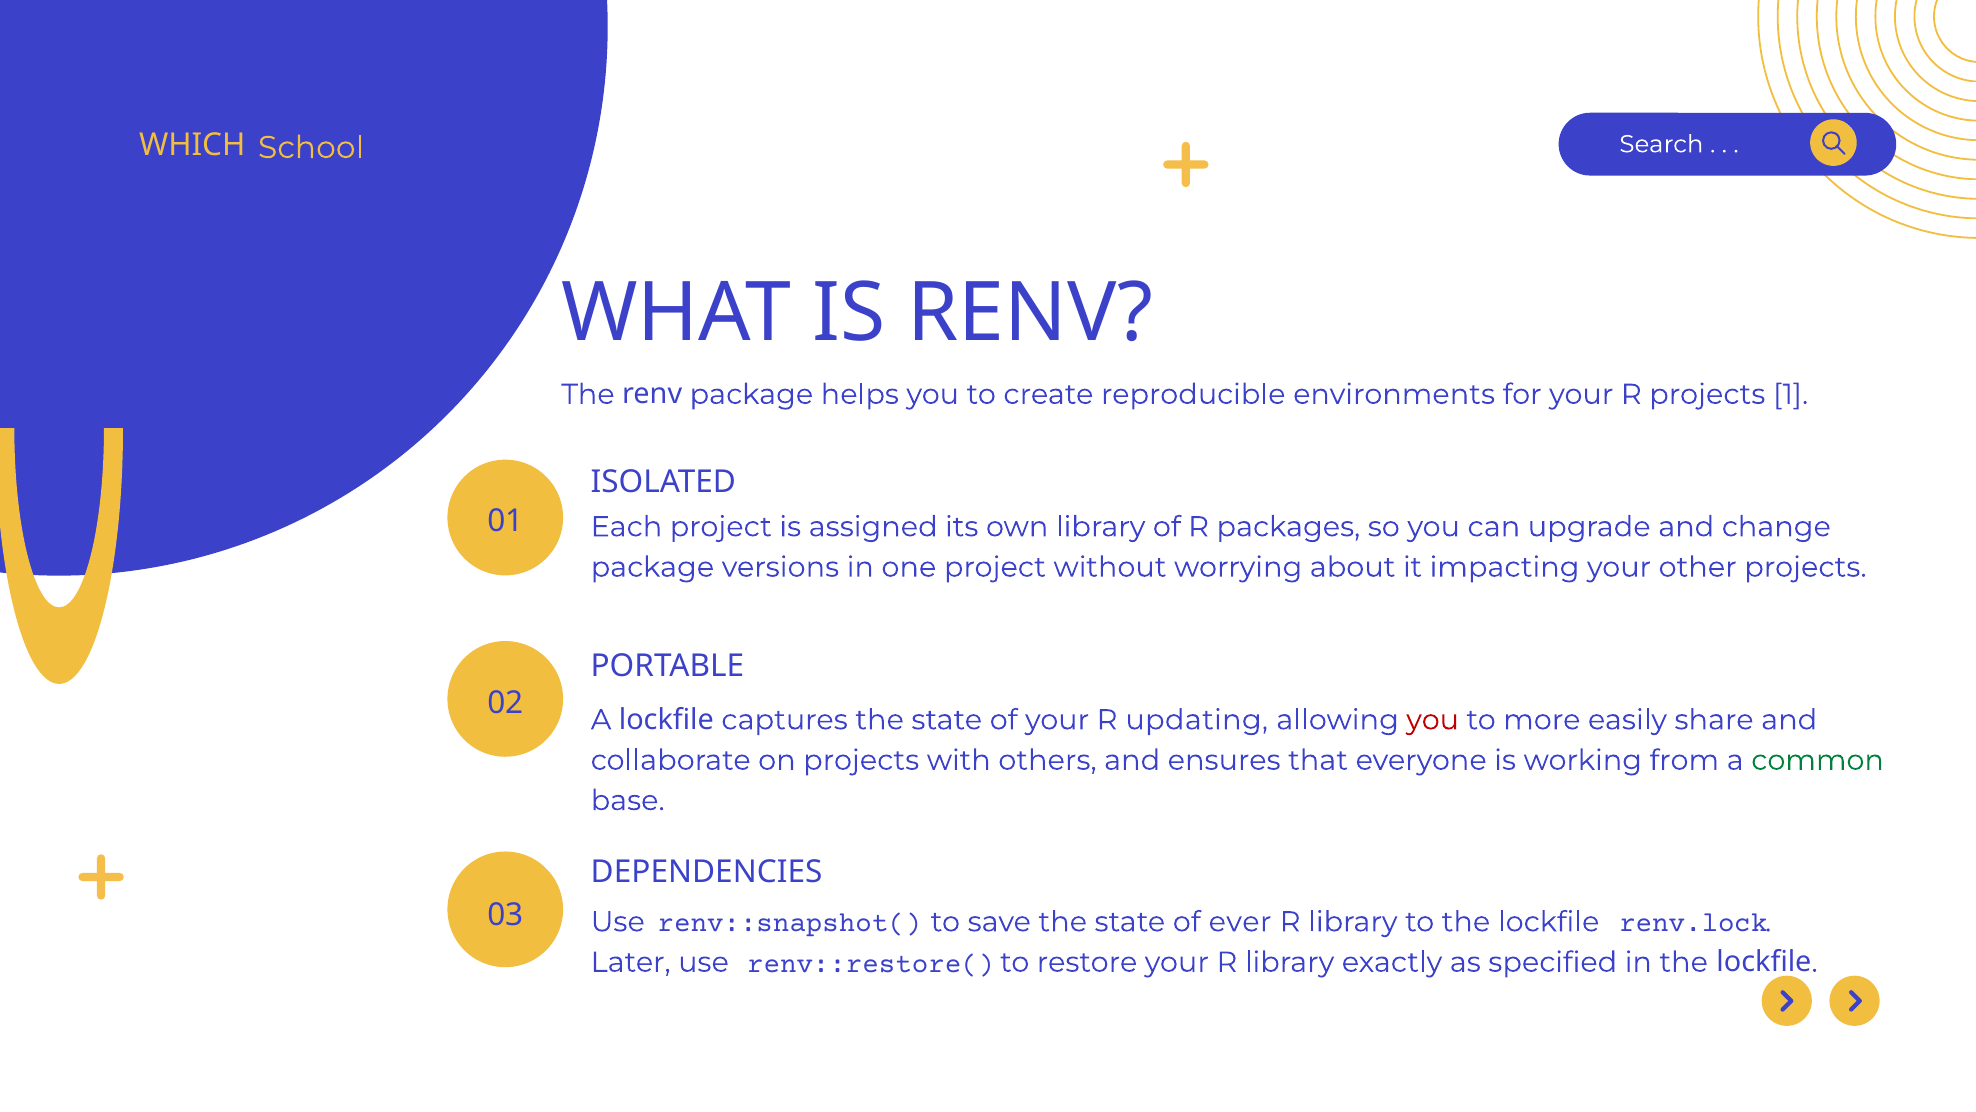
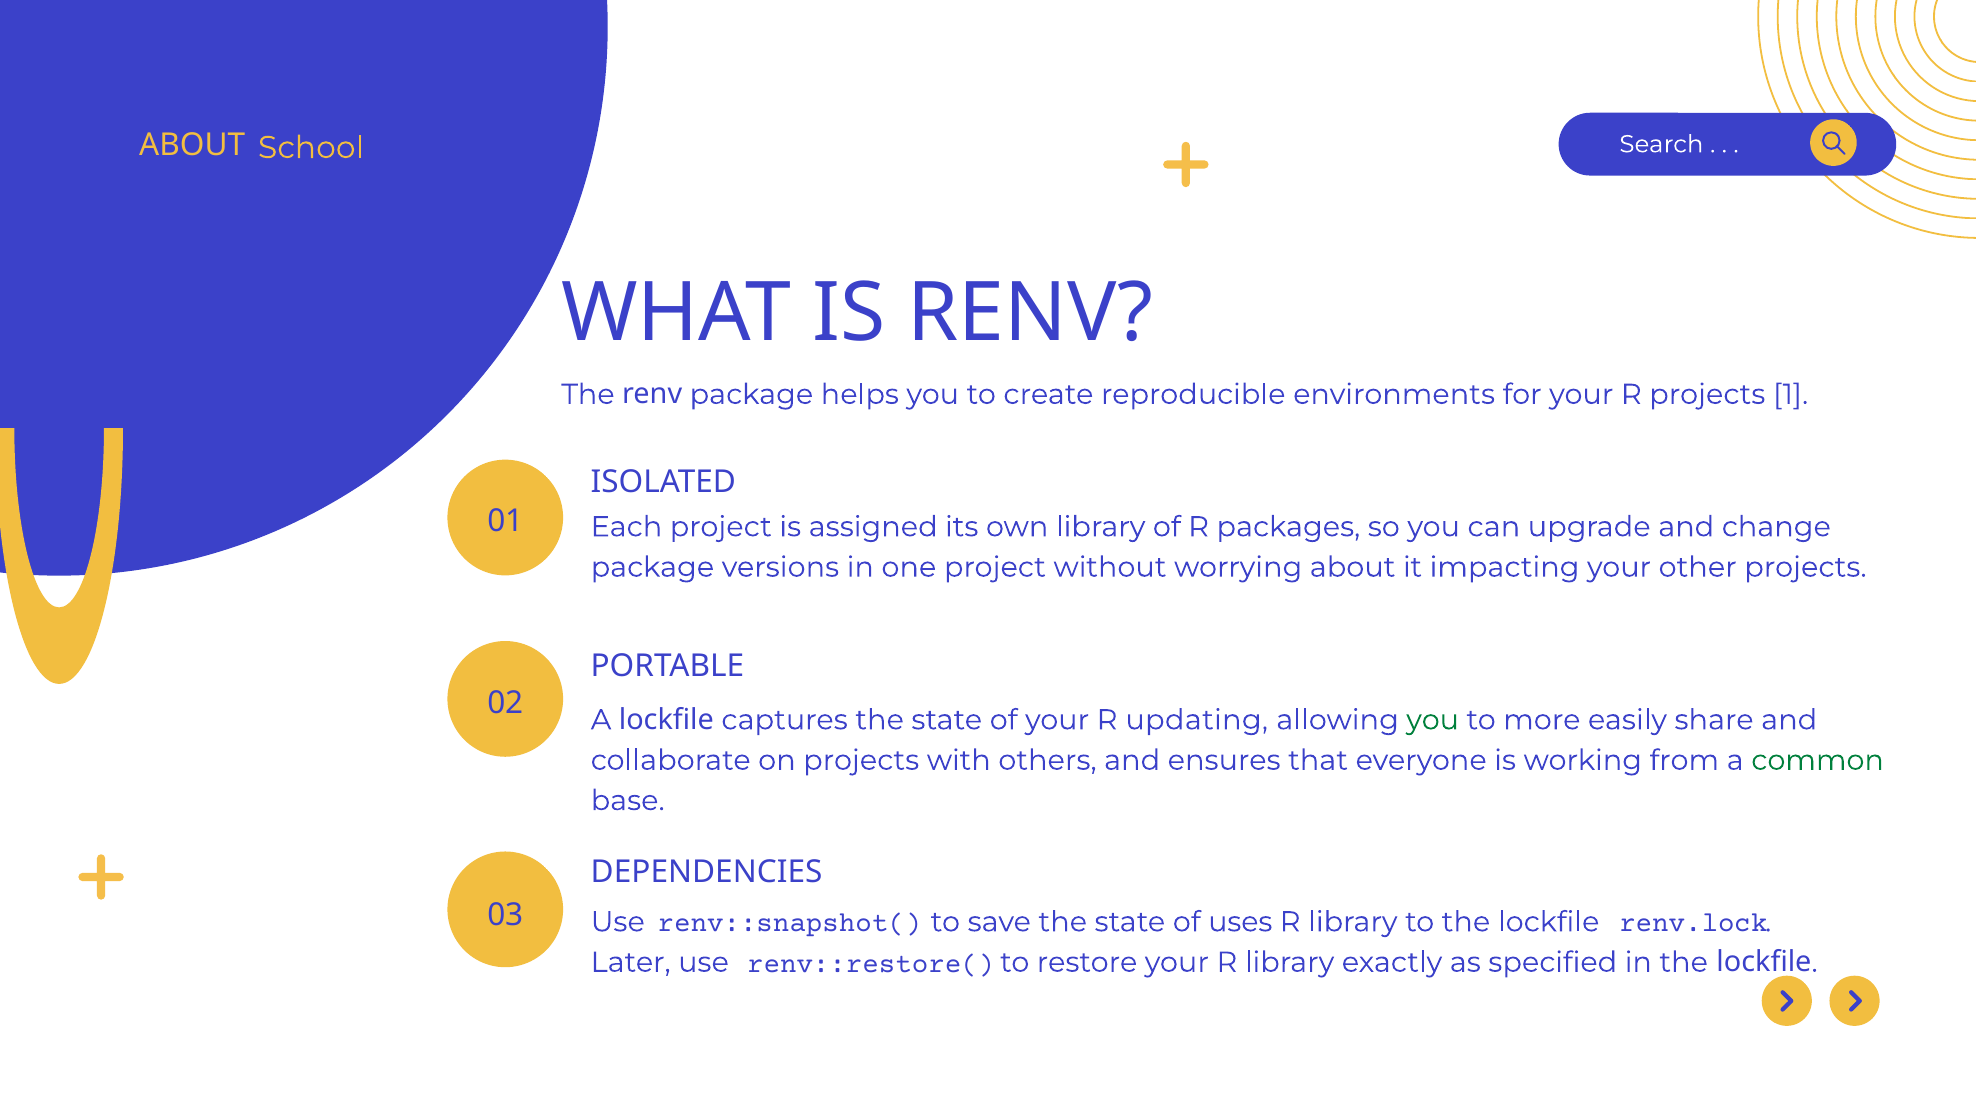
WHICH at (192, 145): WHICH -> ABOUT
you at (1433, 720) colour: red -> green
ever: ever -> uses
